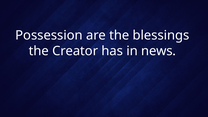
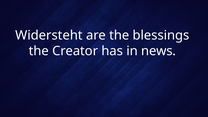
Possession: Possession -> Widersteht
